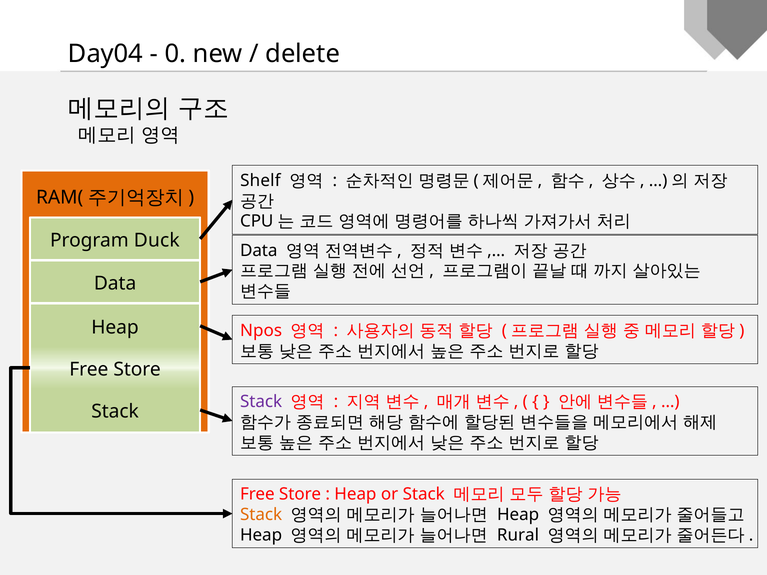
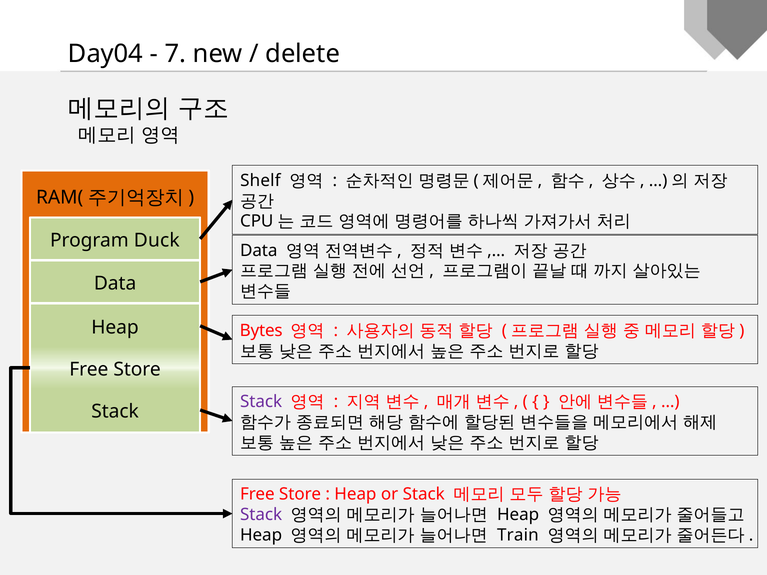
0: 0 -> 7
Npos: Npos -> Bytes
Stack at (261, 515) colour: orange -> purple
Rural: Rural -> Train
